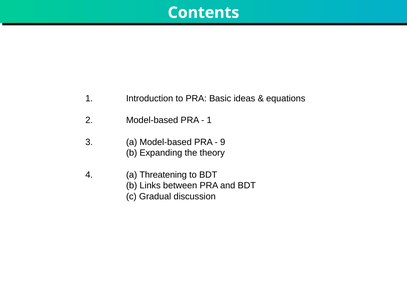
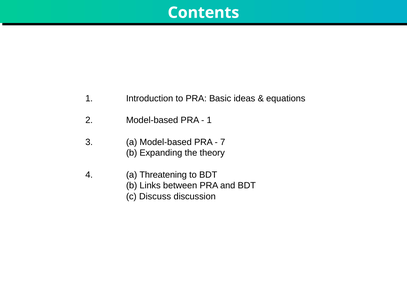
9: 9 -> 7
Gradual: Gradual -> Discuss
